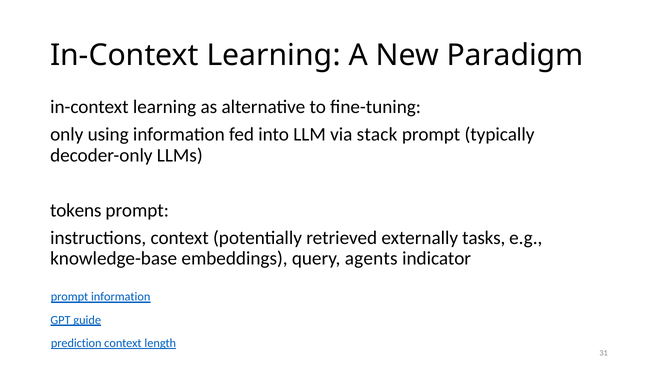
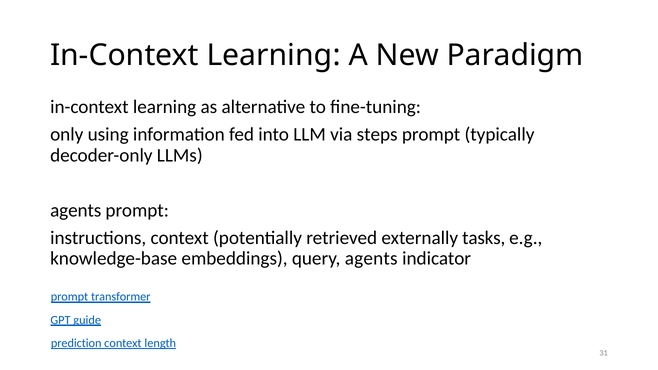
stack: stack -> steps
tokens at (76, 210): tokens -> agents
prompt information: information -> transformer
